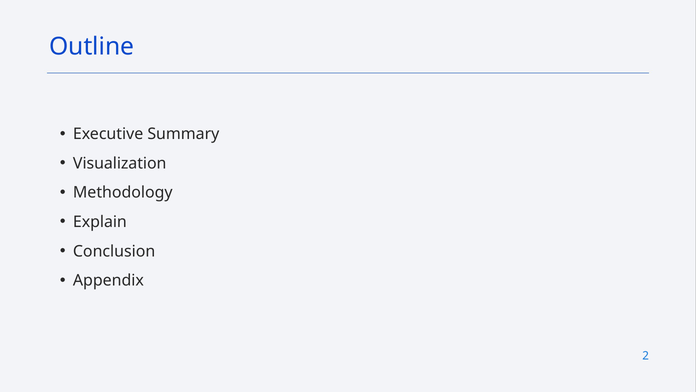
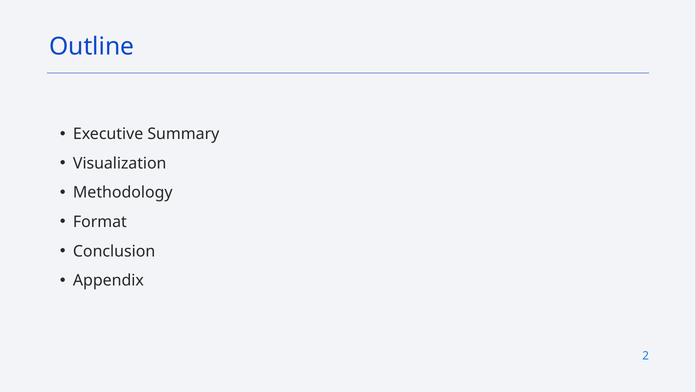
Explain: Explain -> Format
